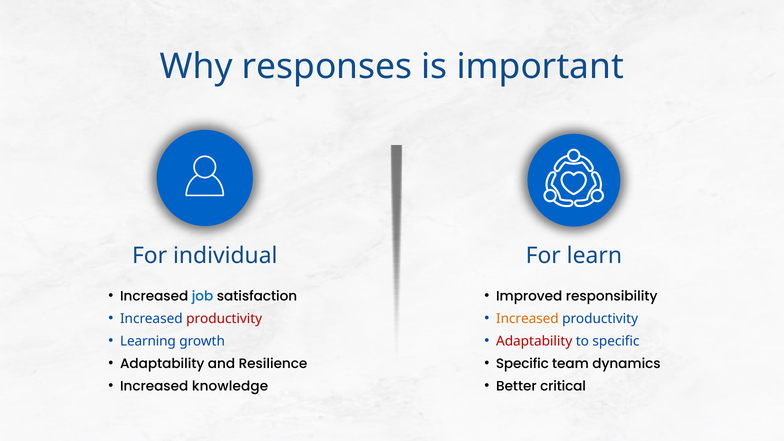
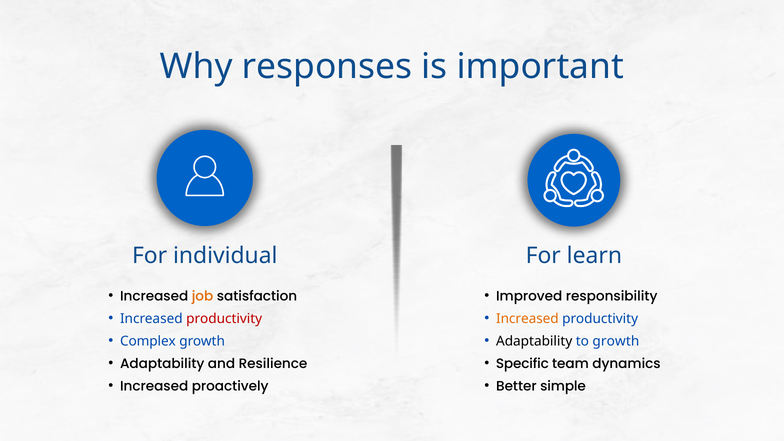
job colour: blue -> orange
Learning: Learning -> Complex
Adaptability at (534, 341) colour: red -> black
to specific: specific -> growth
knowledge: knowledge -> proactively
critical: critical -> simple
